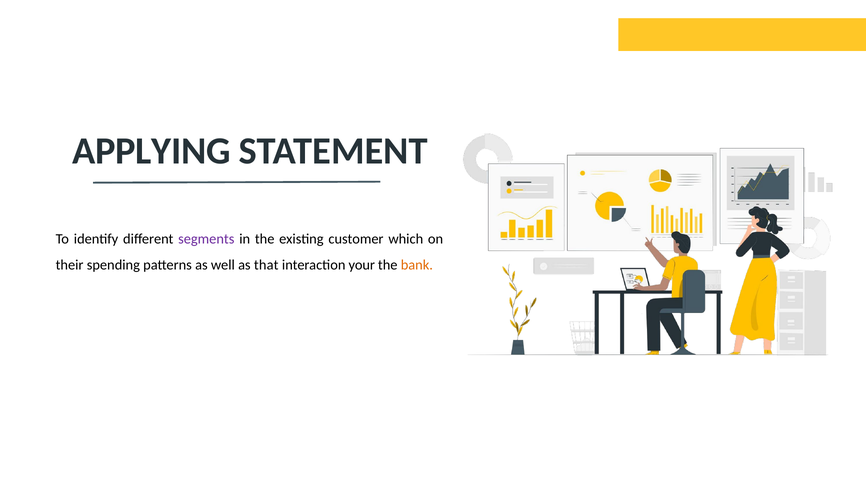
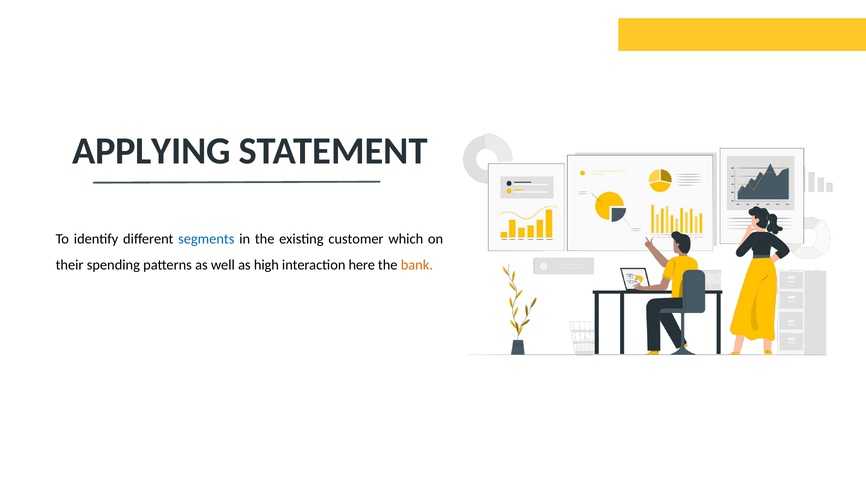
segments colour: purple -> blue
that: that -> high
your: your -> here
